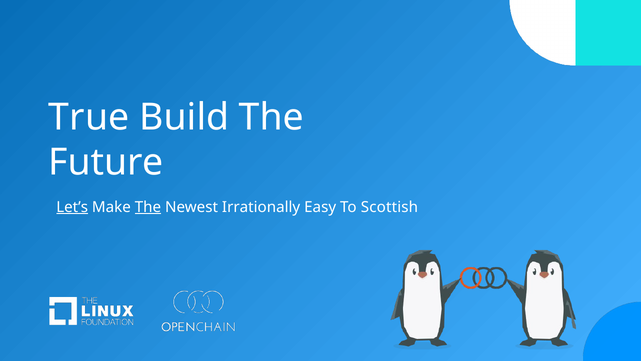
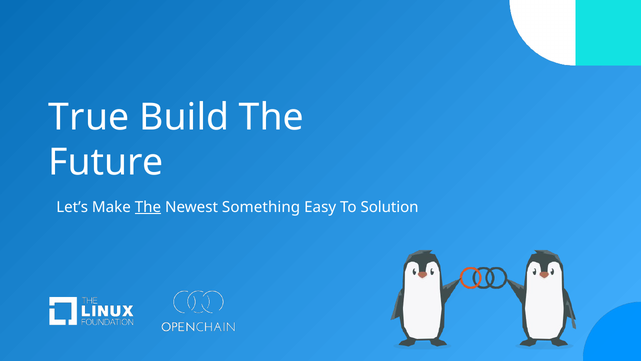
Let’s underline: present -> none
Irrationally: Irrationally -> Something
Scottish: Scottish -> Solution
